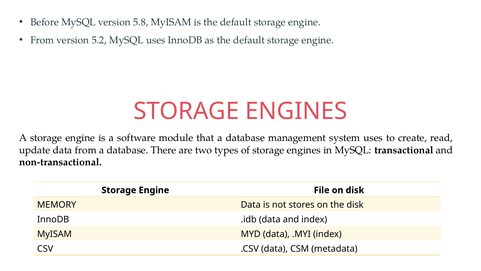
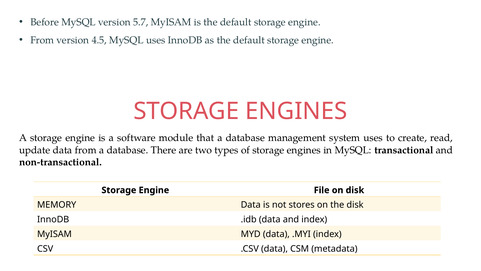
5.8: 5.8 -> 5.7
5.2: 5.2 -> 4.5
